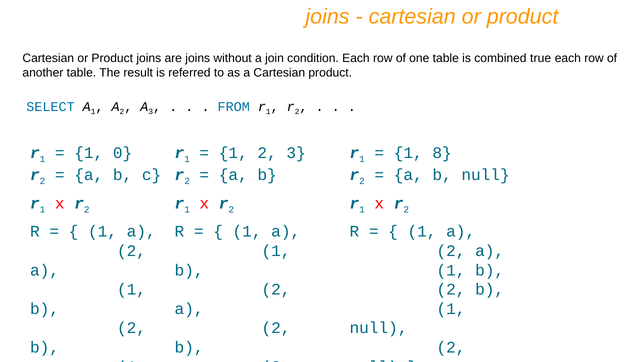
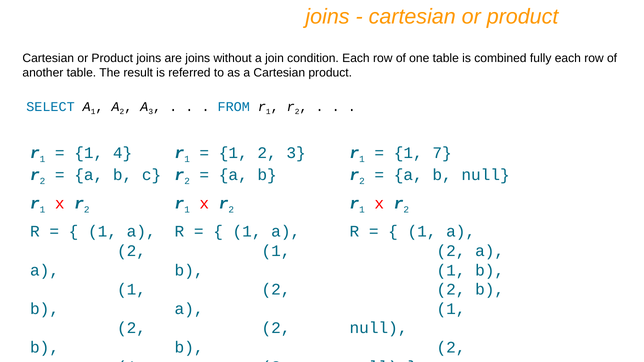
true: true -> fully
1 0: 0 -> 4
8: 8 -> 7
